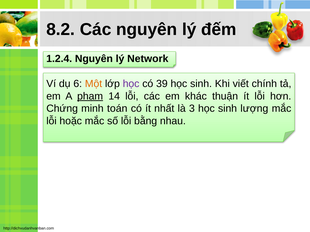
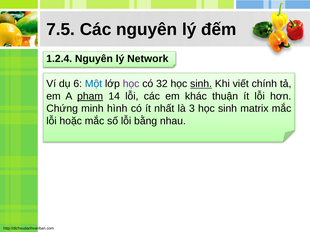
8.2: 8.2 -> 7.5
Một colour: orange -> blue
39: 39 -> 32
sinh at (201, 84) underline: none -> present
toán: toán -> hình
lượng: lượng -> matrix
